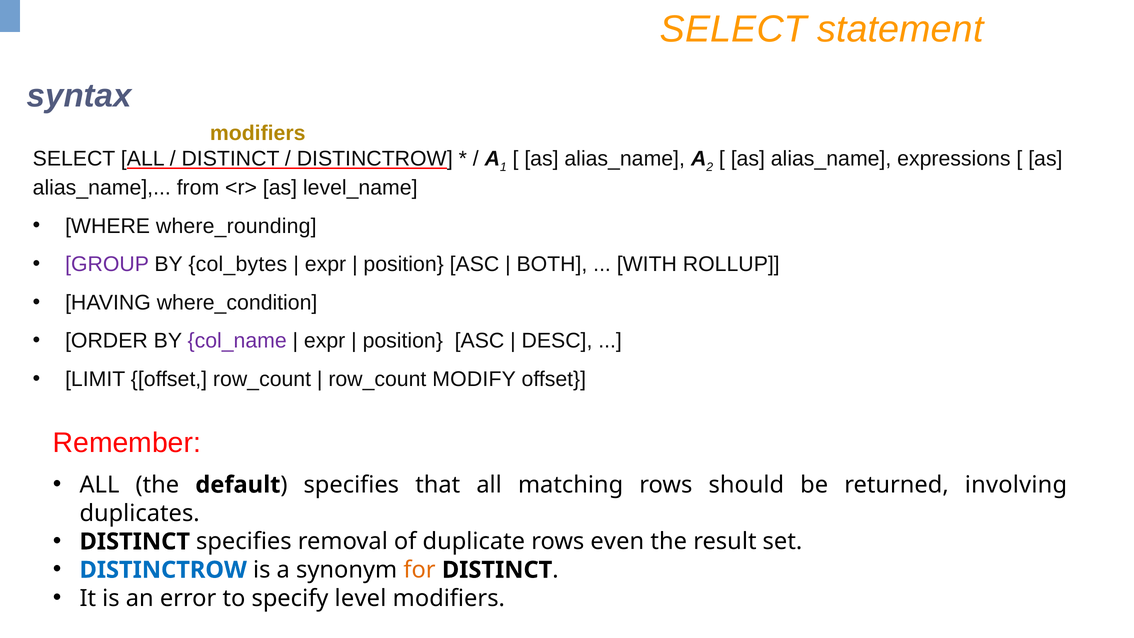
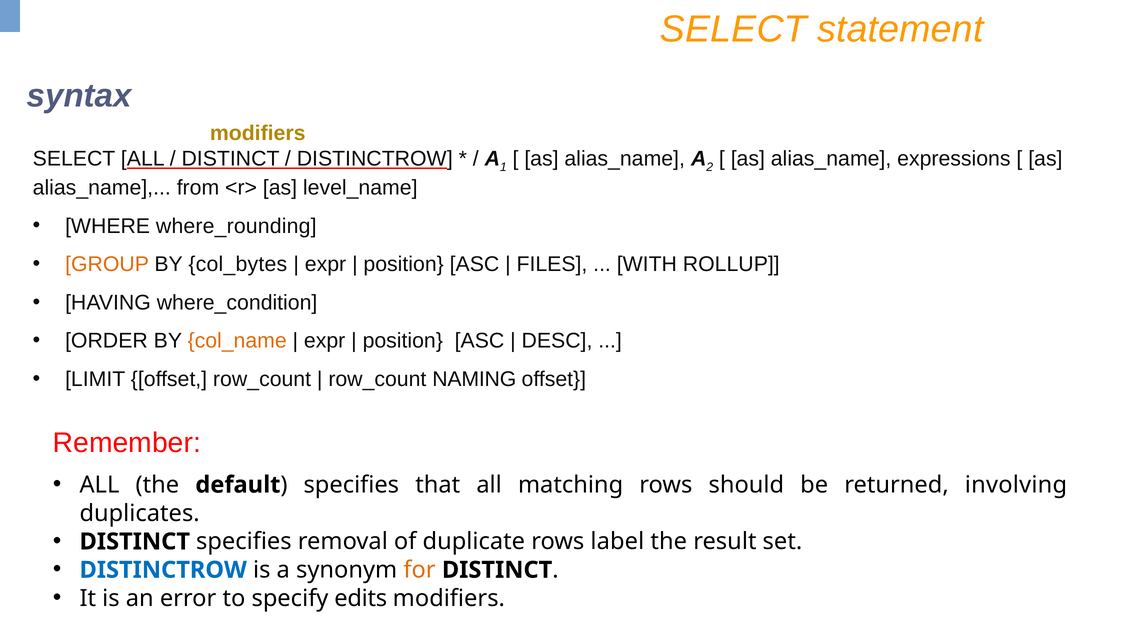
GROUP colour: purple -> orange
BOTH: BOTH -> FILES
col_name colour: purple -> orange
MODIFY: MODIFY -> NAMING
even: even -> label
level: level -> edits
